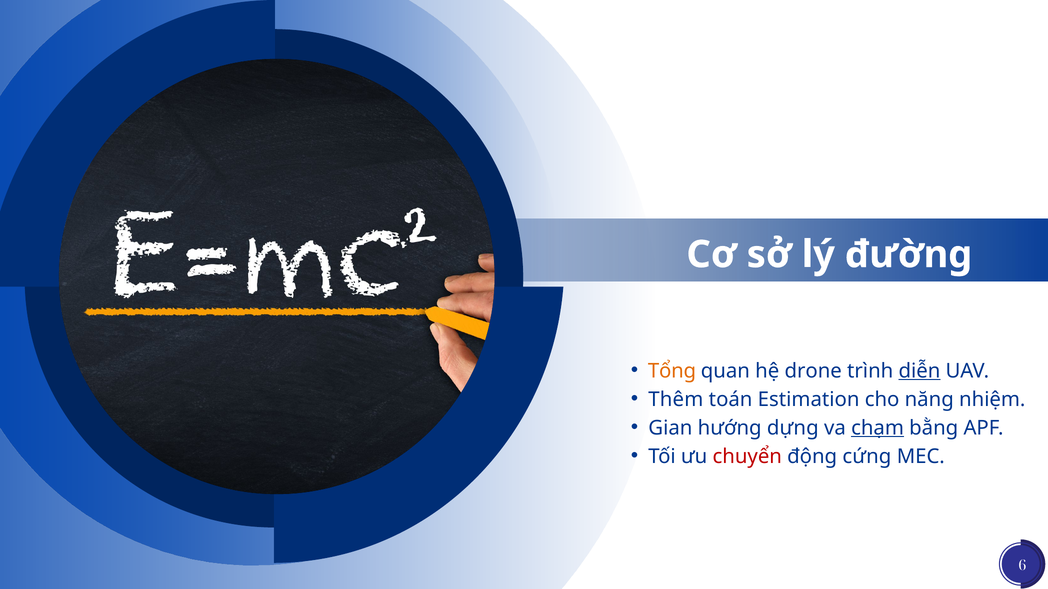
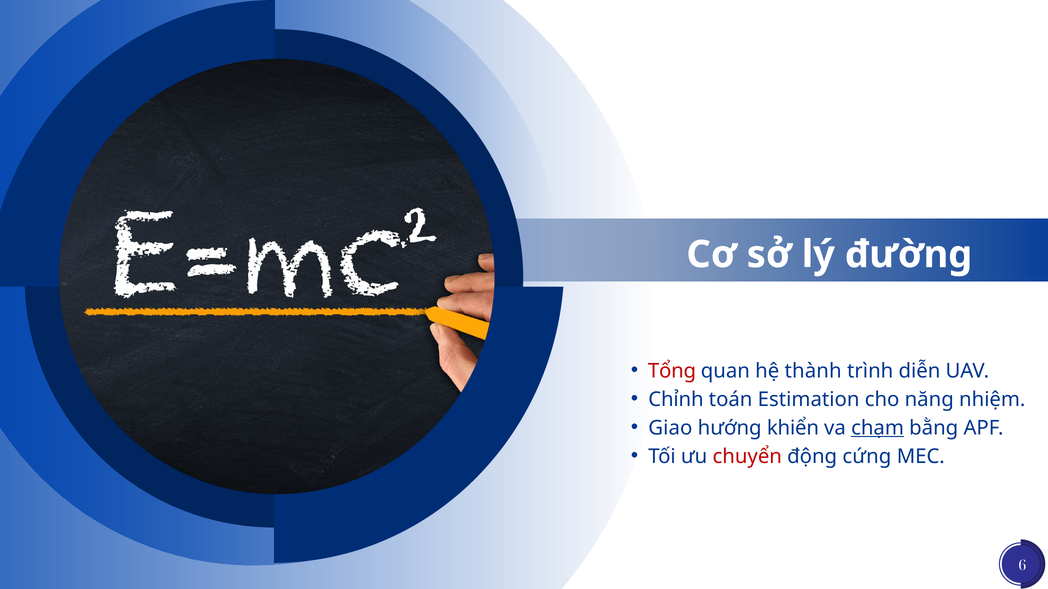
Tổng colour: orange -> red
drone: drone -> thành
diễn underline: present -> none
Thêm: Thêm -> Chỉnh
Gian: Gian -> Giao
dựng: dựng -> khiển
